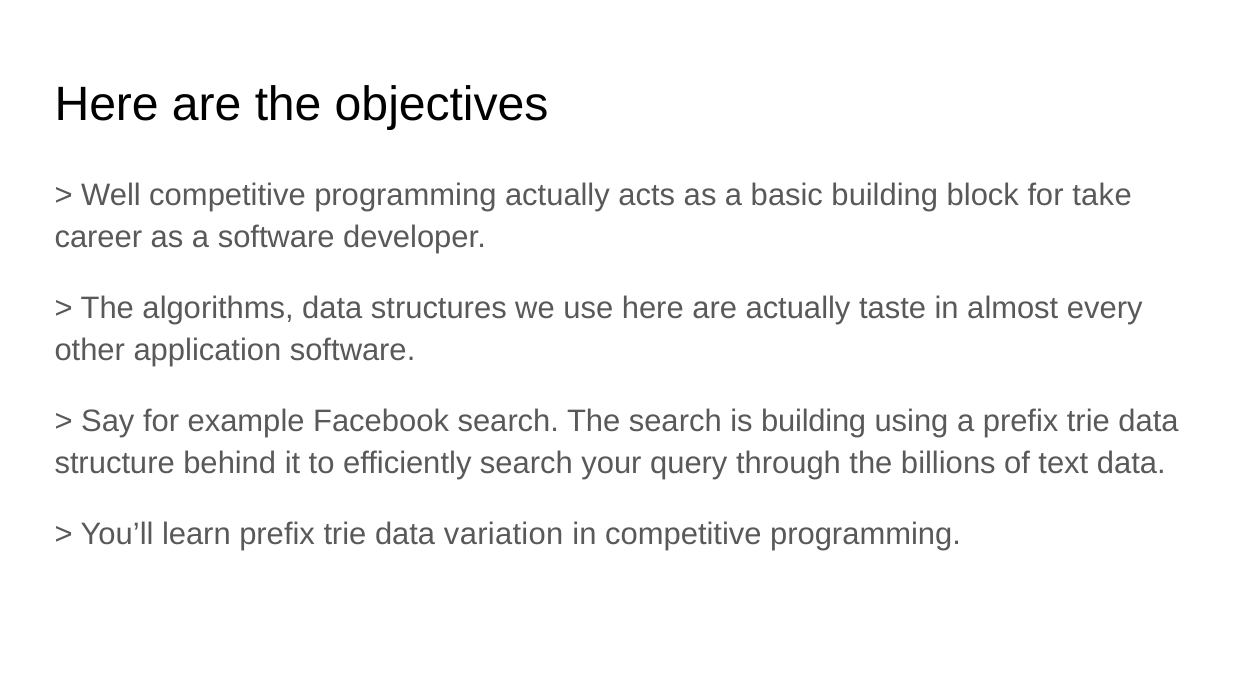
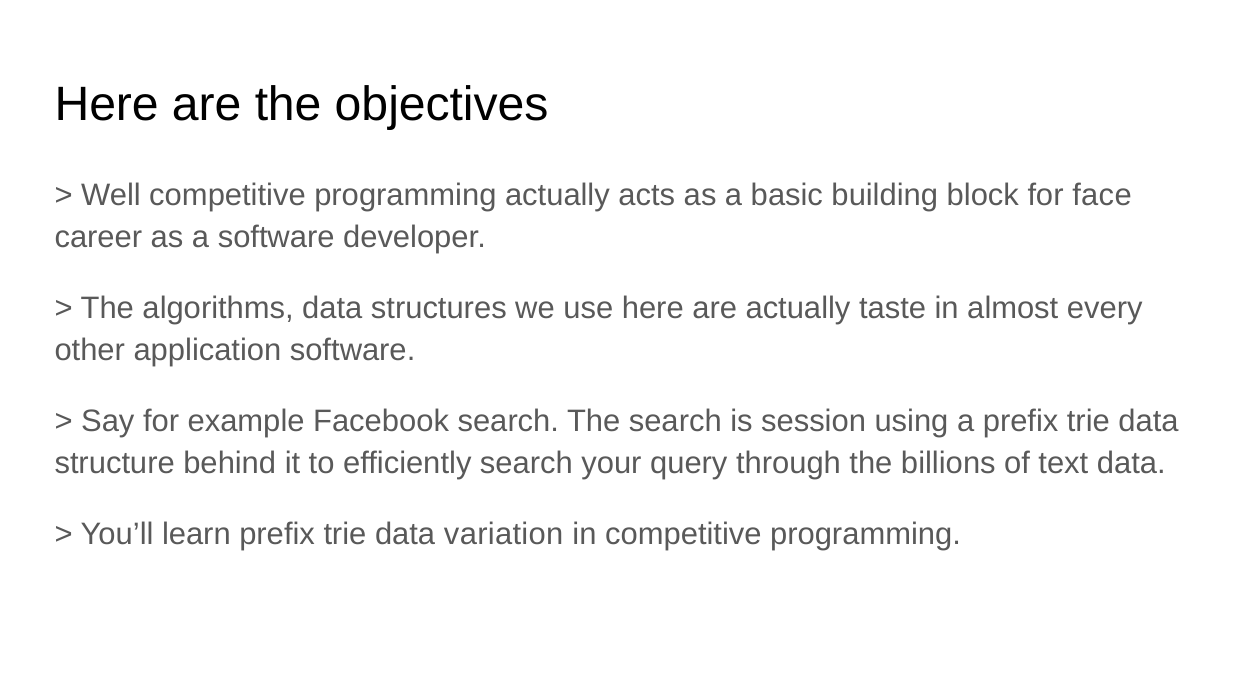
take: take -> face
is building: building -> session
